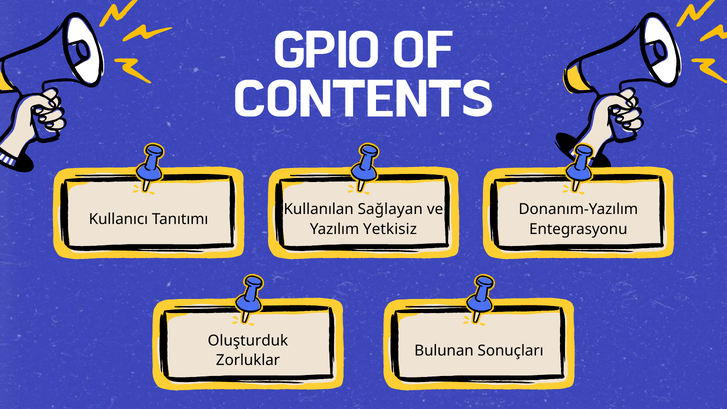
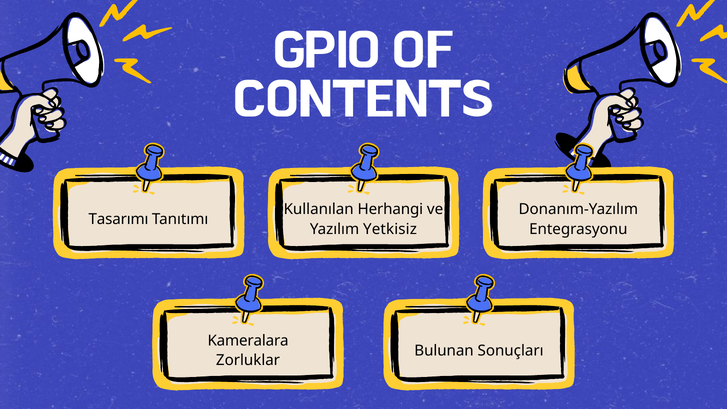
Sağlayan: Sağlayan -> Herhangi
Kullanıcı: Kullanıcı -> Tasarımı
Oluşturduk: Oluşturduk -> Kameralara
